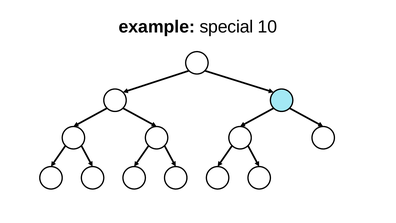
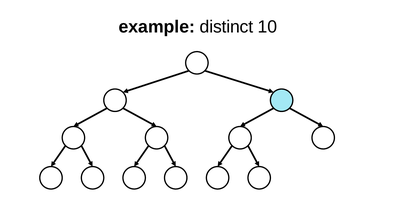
special: special -> distinct
